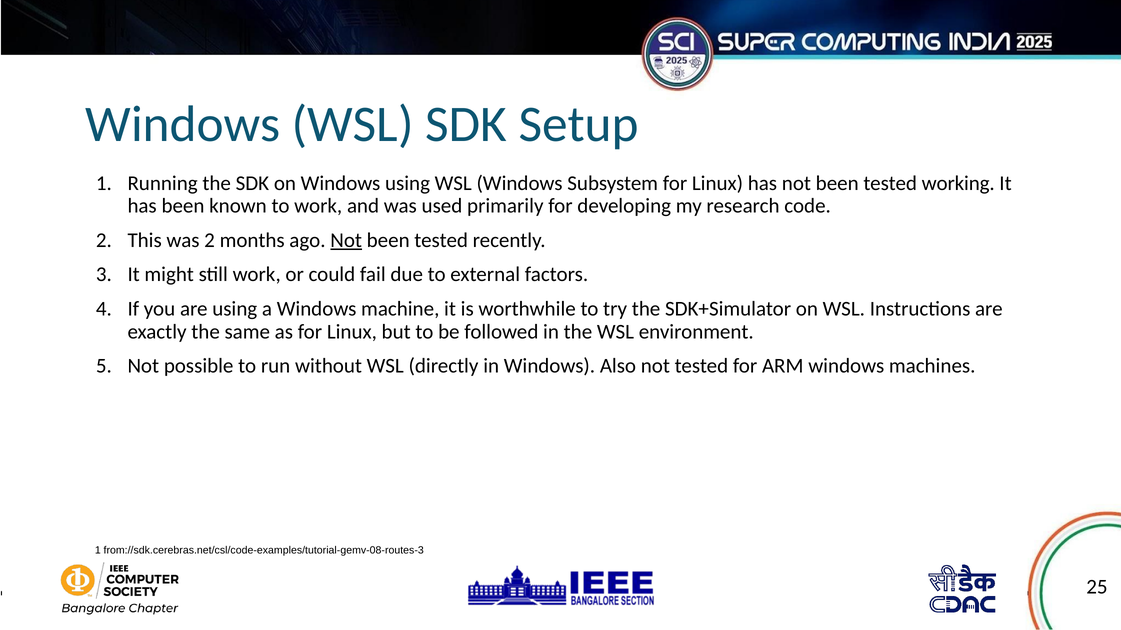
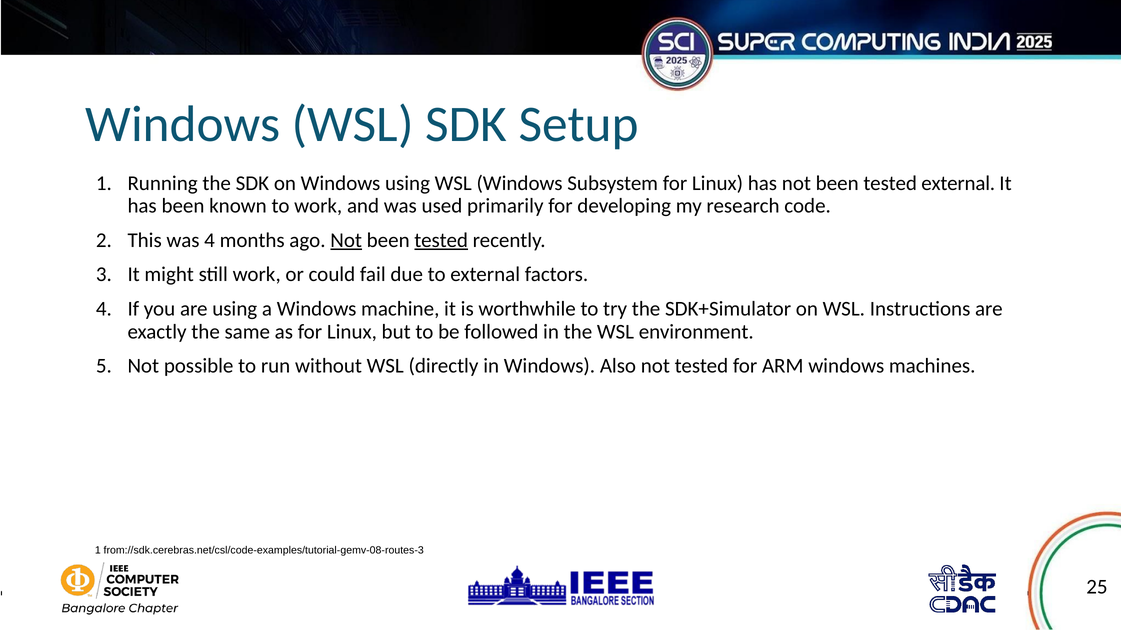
tested working: working -> external
was 2: 2 -> 4
tested at (441, 240) underline: none -> present
